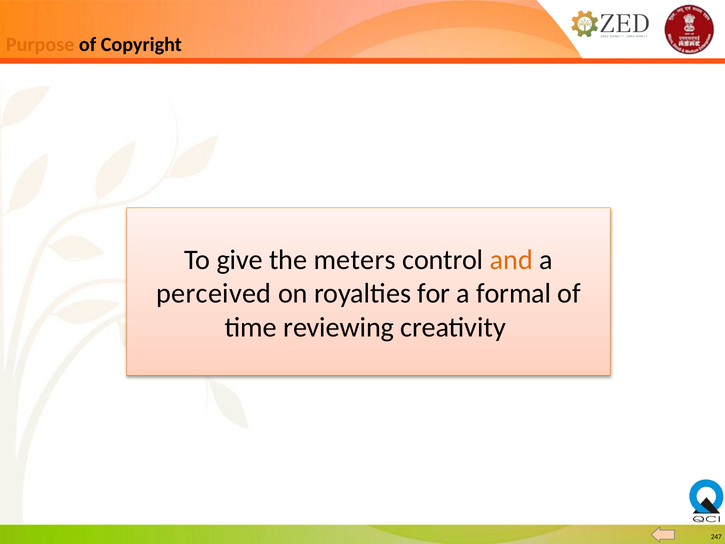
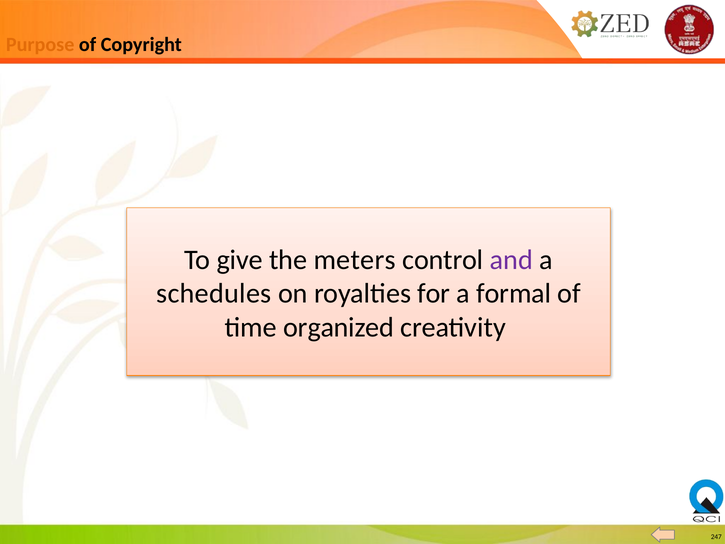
and colour: orange -> purple
perceived: perceived -> schedules
reviewing: reviewing -> organized
